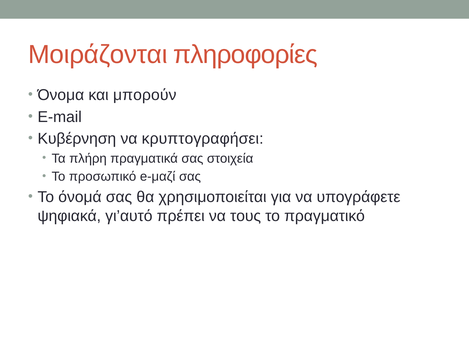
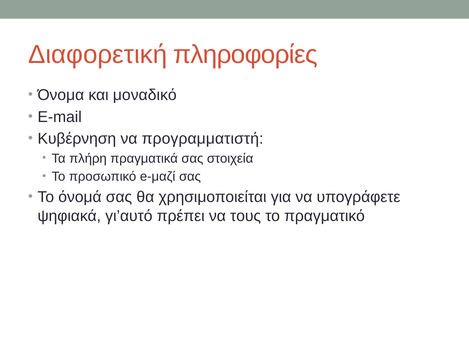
Μοιράζονται: Μοιράζονται -> Διαφορετική
μπορούν: μπορούν -> μοναδικό
κρυπτογραφήσει: κρυπτογραφήσει -> προγραμματιστή
